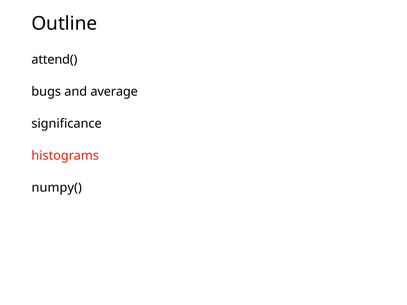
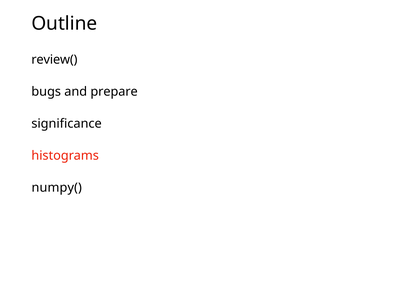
attend(: attend( -> review(
average: average -> prepare
